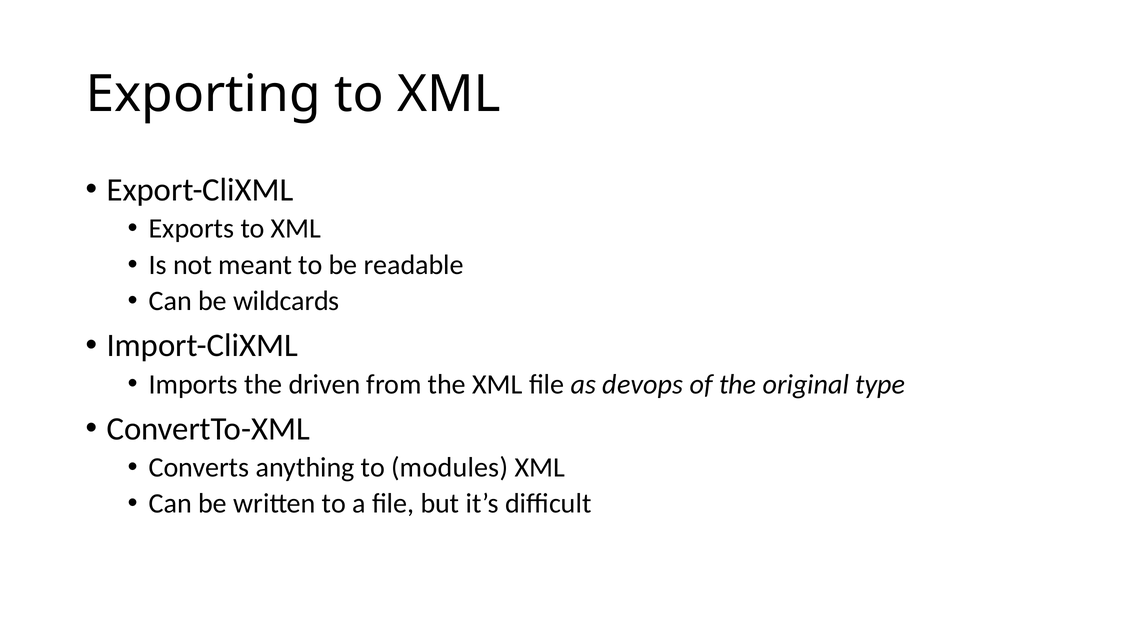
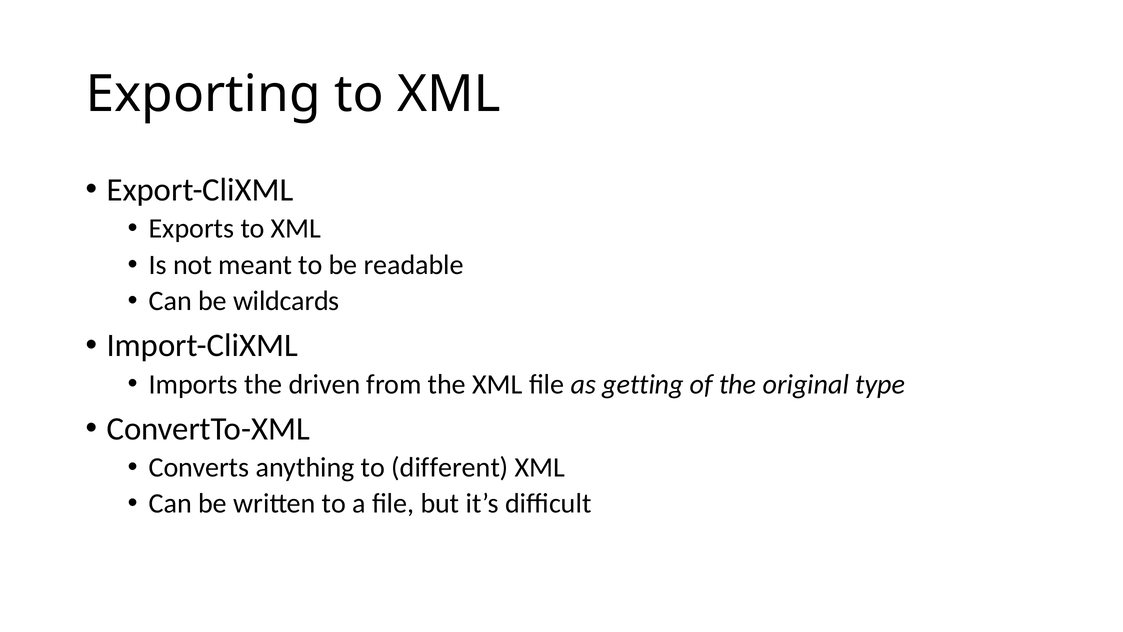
devops: devops -> getting
modules: modules -> different
